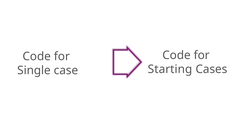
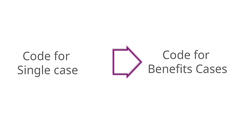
Starting: Starting -> Benefits
